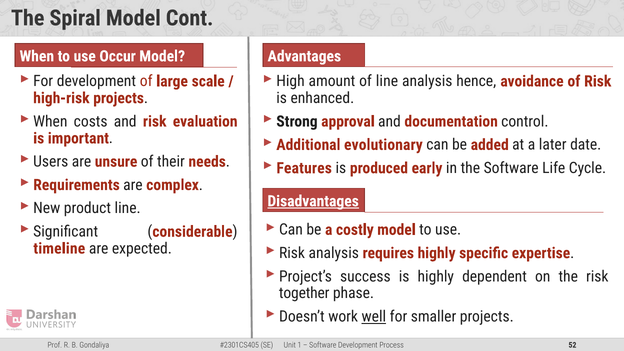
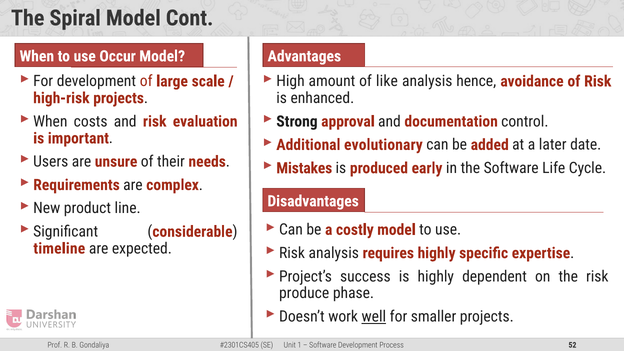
of line: line -> like
Features: Features -> Mistakes
Disadvantages underline: present -> none
together: together -> produce
